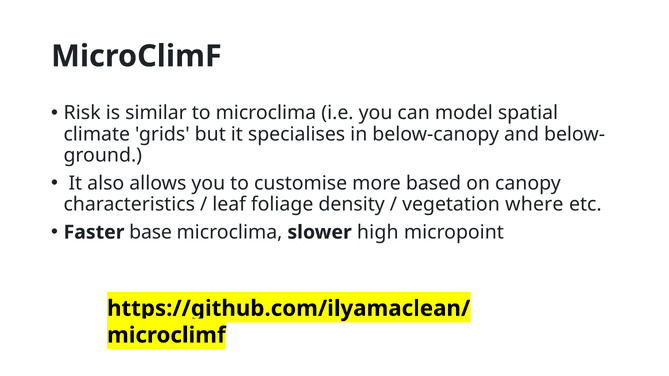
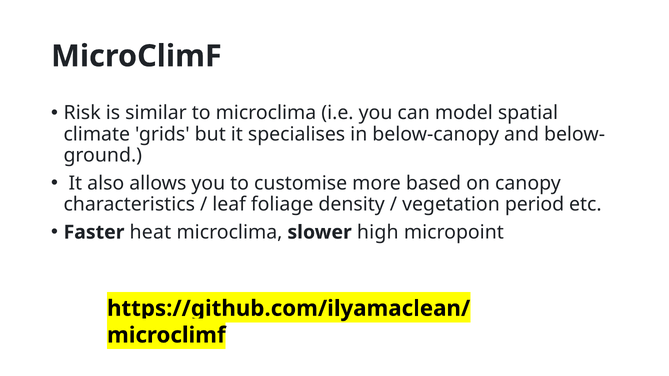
where: where -> period
base: base -> heat
